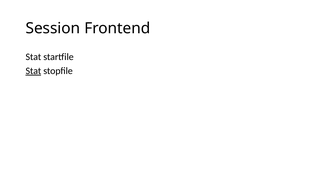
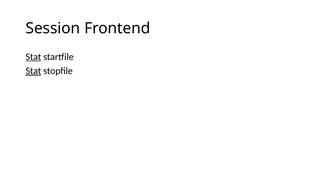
Stat at (33, 57) underline: none -> present
